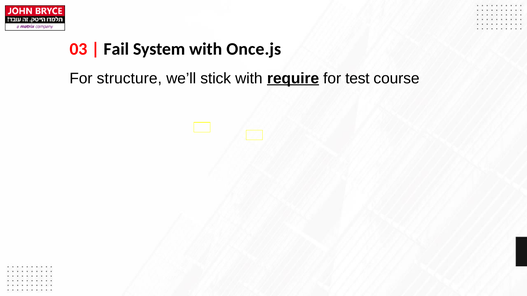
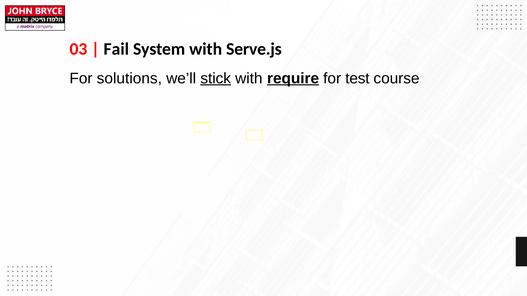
Once.js: Once.js -> Serve.js
structure: structure -> solutions
stick underline: none -> present
